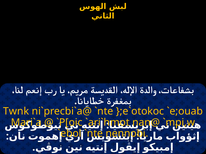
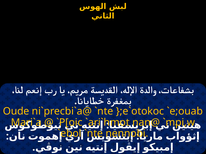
Twnk: Twnk -> Oude
